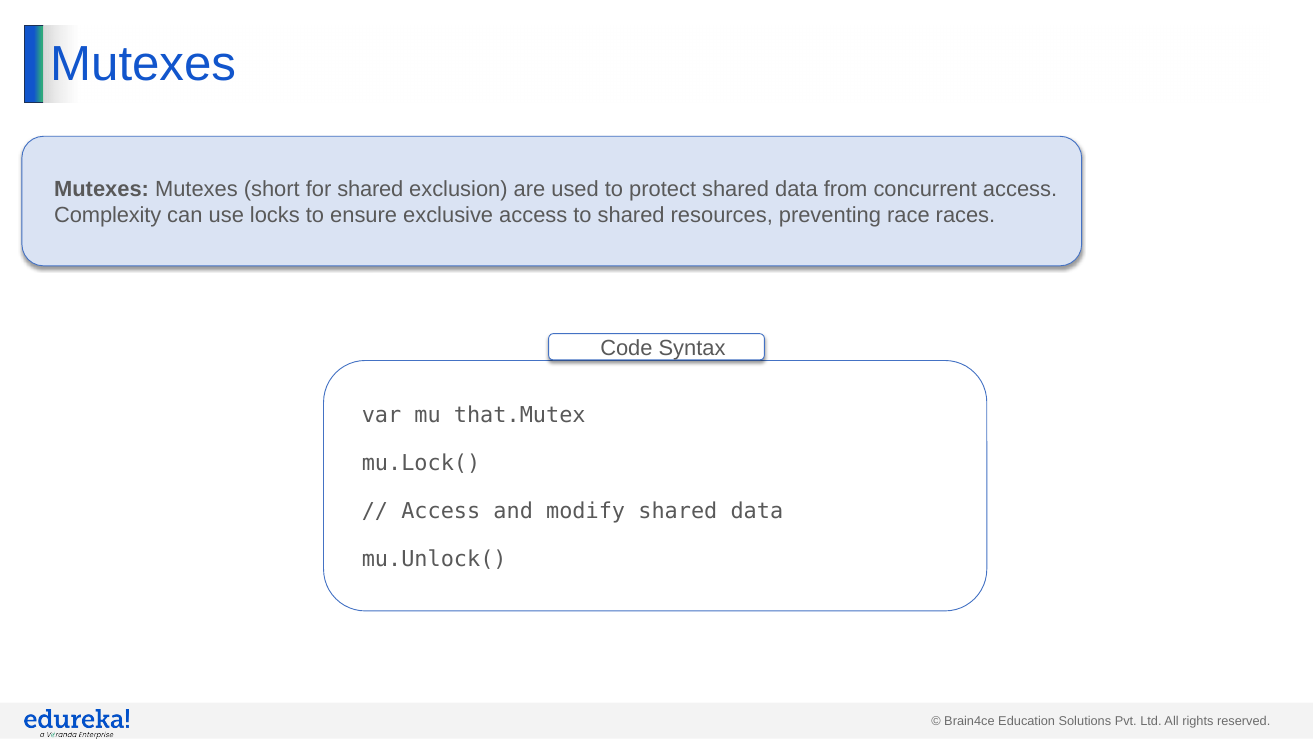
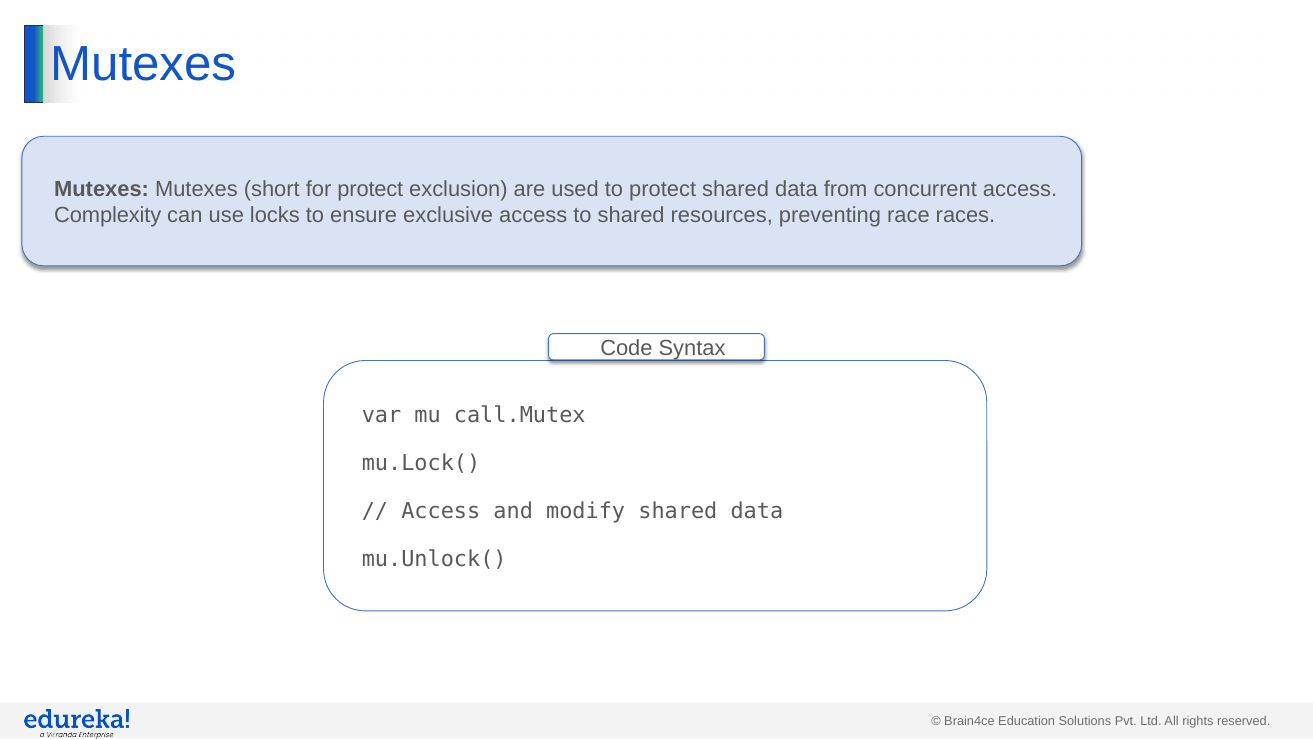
for shared: shared -> protect
that.Mutex: that.Mutex -> call.Mutex
